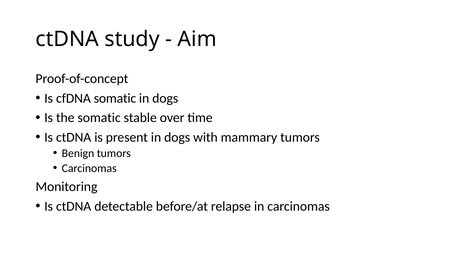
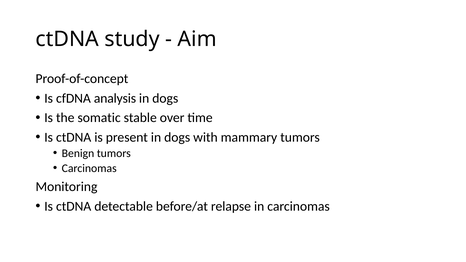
cfDNA somatic: somatic -> analysis
